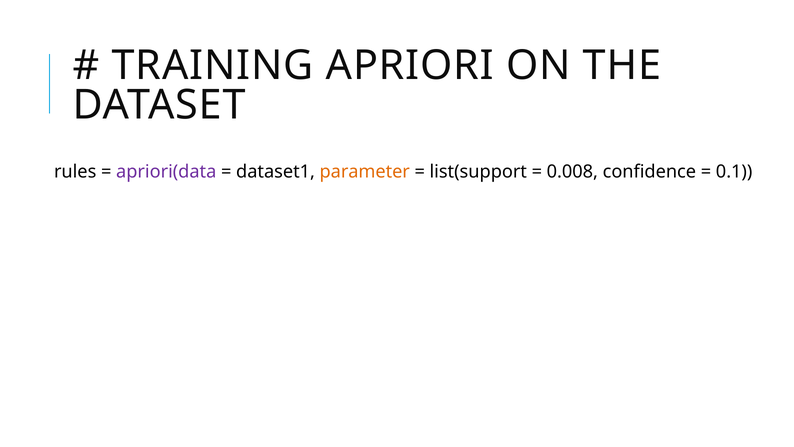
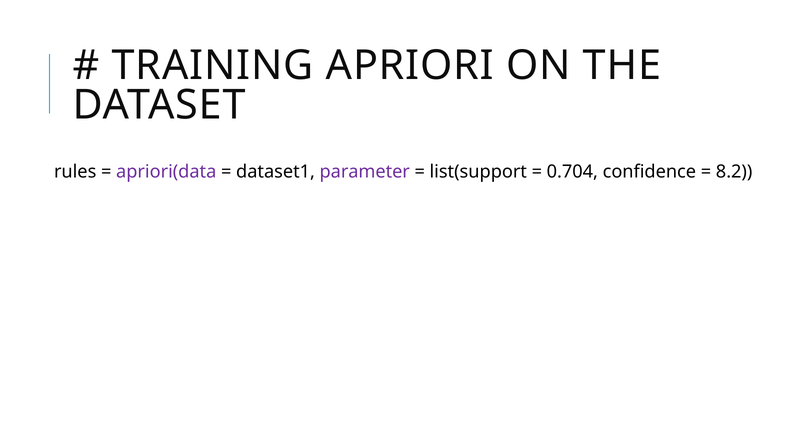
parameter colour: orange -> purple
0.008: 0.008 -> 0.704
0.1: 0.1 -> 8.2
